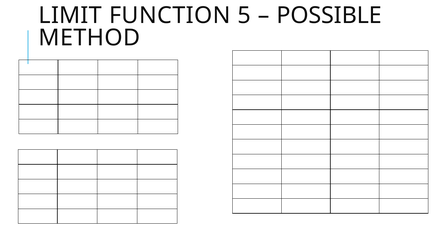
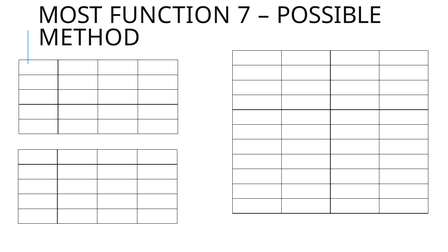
LIMIT: LIMIT -> MOST
5: 5 -> 7
